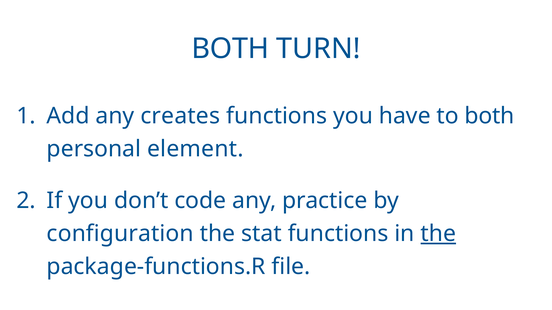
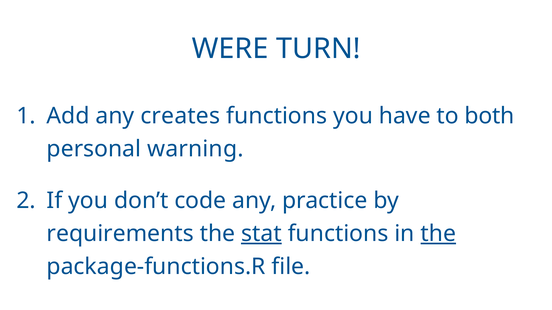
BOTH at (230, 49): BOTH -> WERE
element: element -> warning
configuration: configuration -> requirements
stat underline: none -> present
